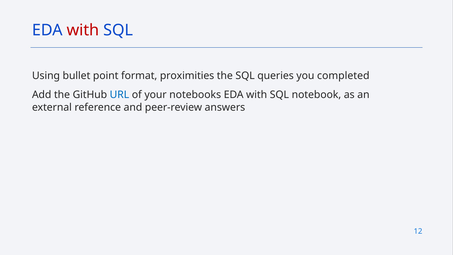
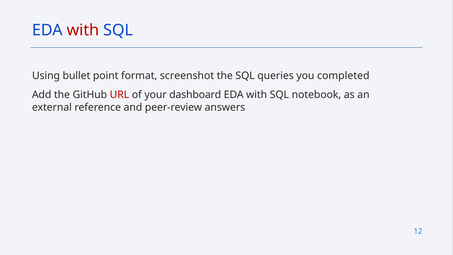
proximities: proximities -> screenshot
URL colour: blue -> red
notebooks: notebooks -> dashboard
